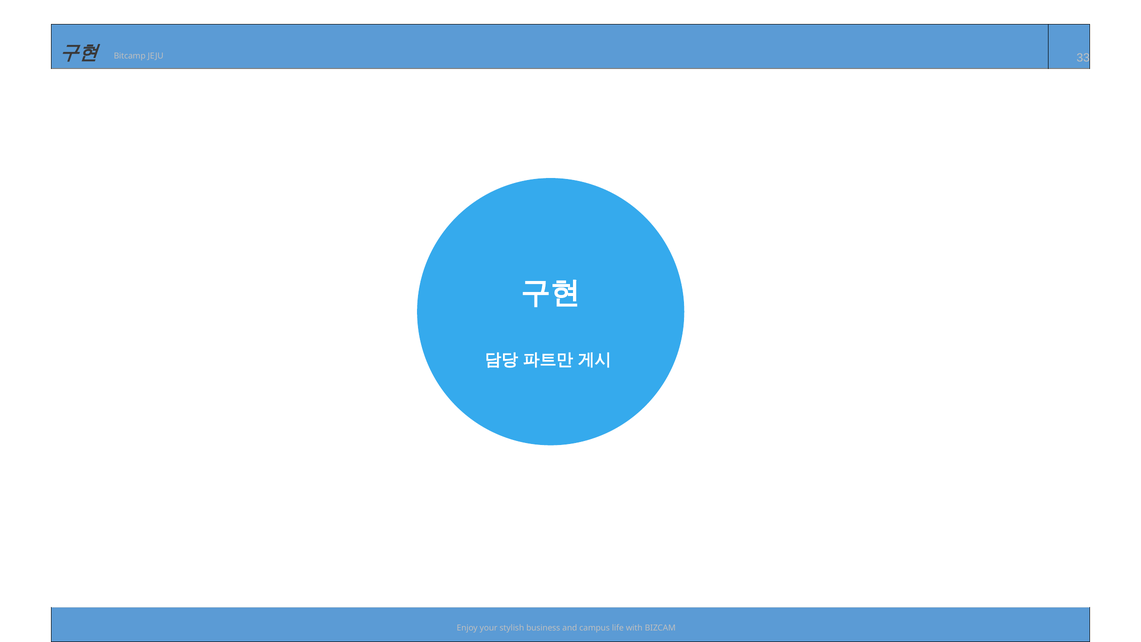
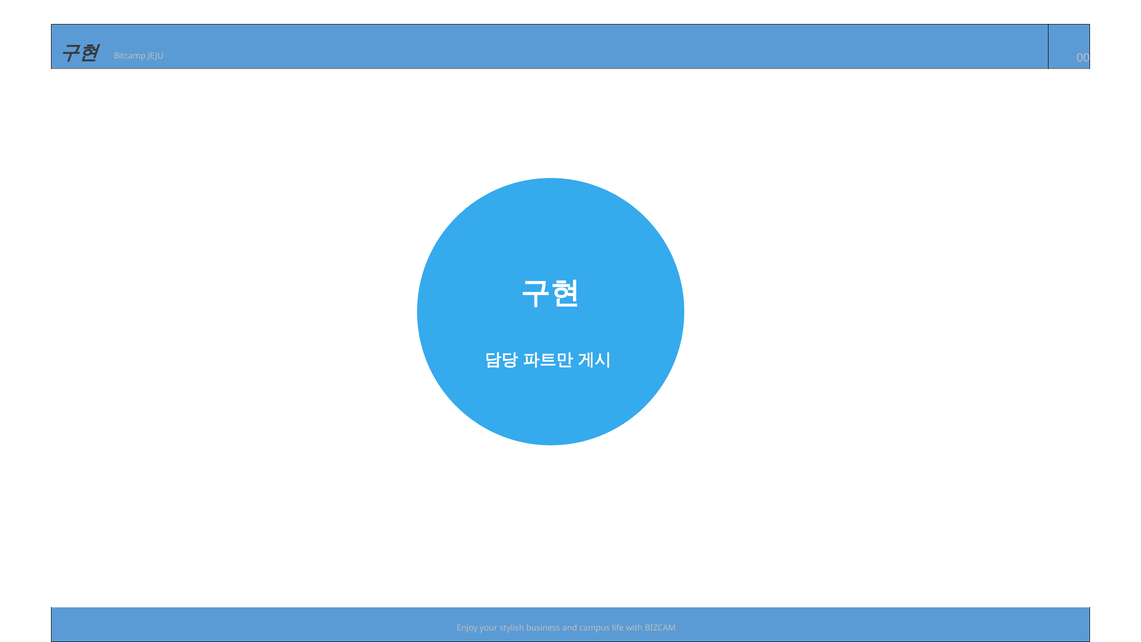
33: 33 -> 00
